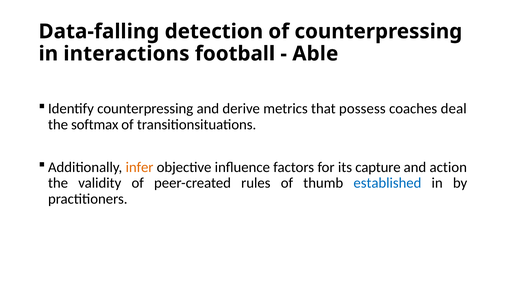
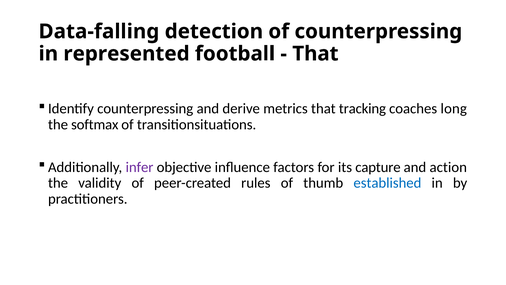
interactions: interactions -> represented
Able at (315, 54): Able -> That
possess: possess -> tracking
deal: deal -> long
infer colour: orange -> purple
